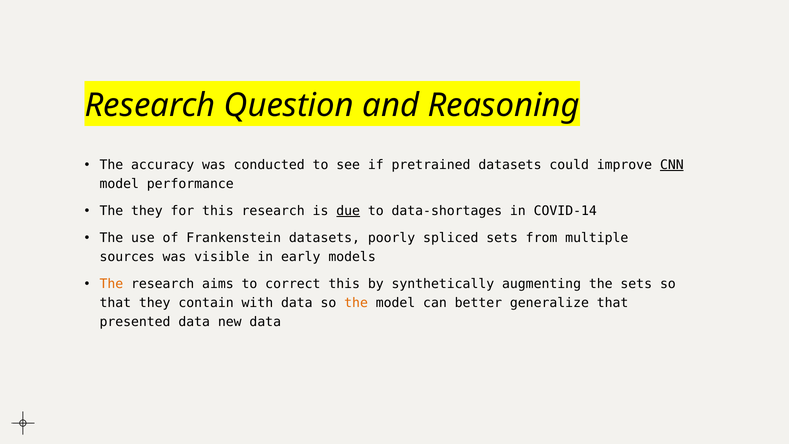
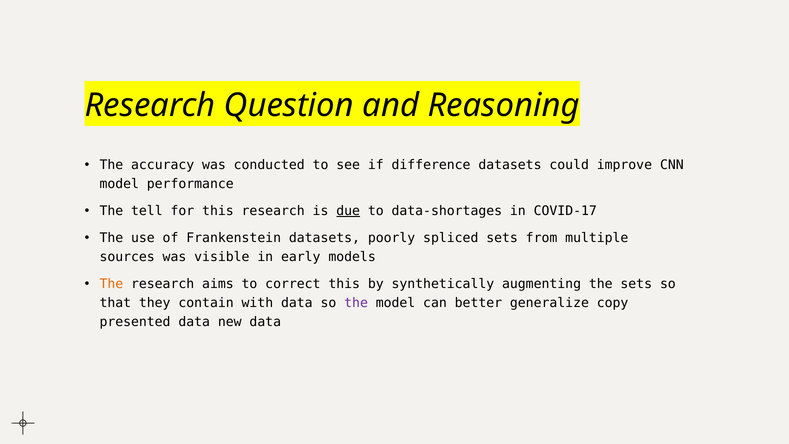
pretrained: pretrained -> difference
CNN underline: present -> none
The they: they -> tell
COVID-14: COVID-14 -> COVID-17
the at (356, 303) colour: orange -> purple
generalize that: that -> copy
